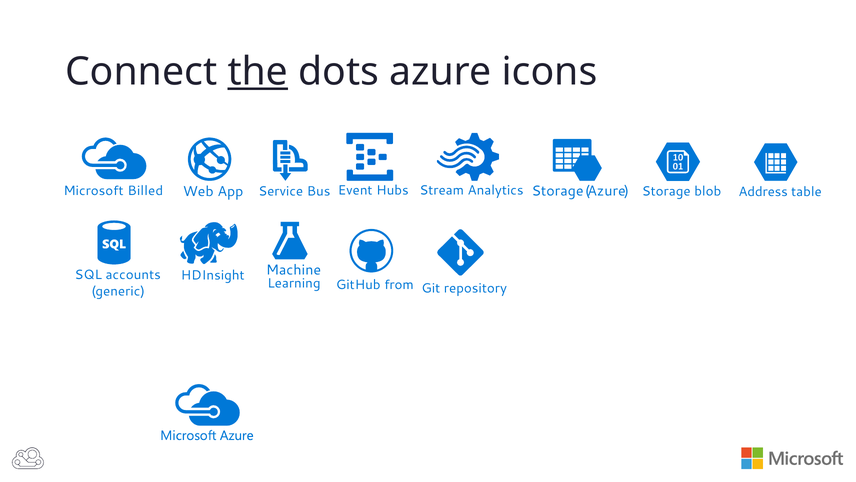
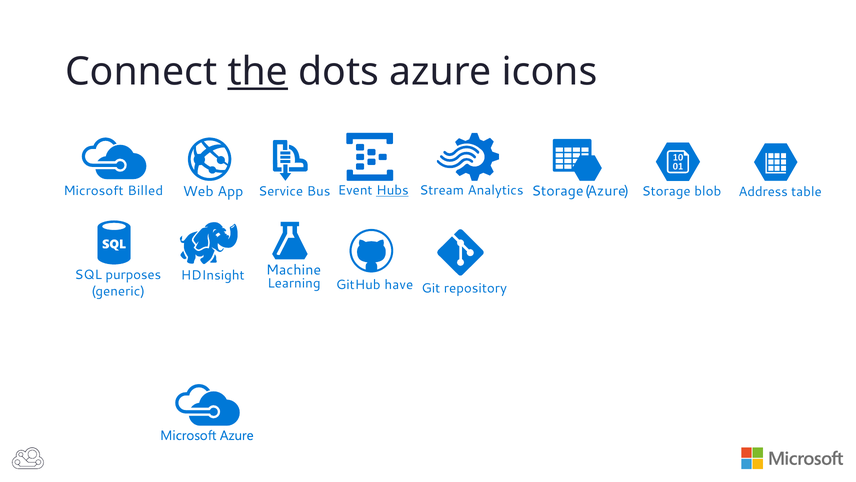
Hubs underline: none -> present
accounts: accounts -> purposes
from: from -> have
